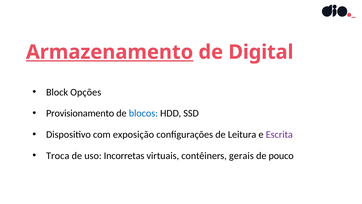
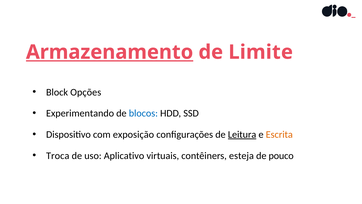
Digital: Digital -> Limite
Provisionamento: Provisionamento -> Experimentando
Leitura underline: none -> present
Escrita colour: purple -> orange
Incorretas: Incorretas -> Aplicativo
gerais: gerais -> esteja
